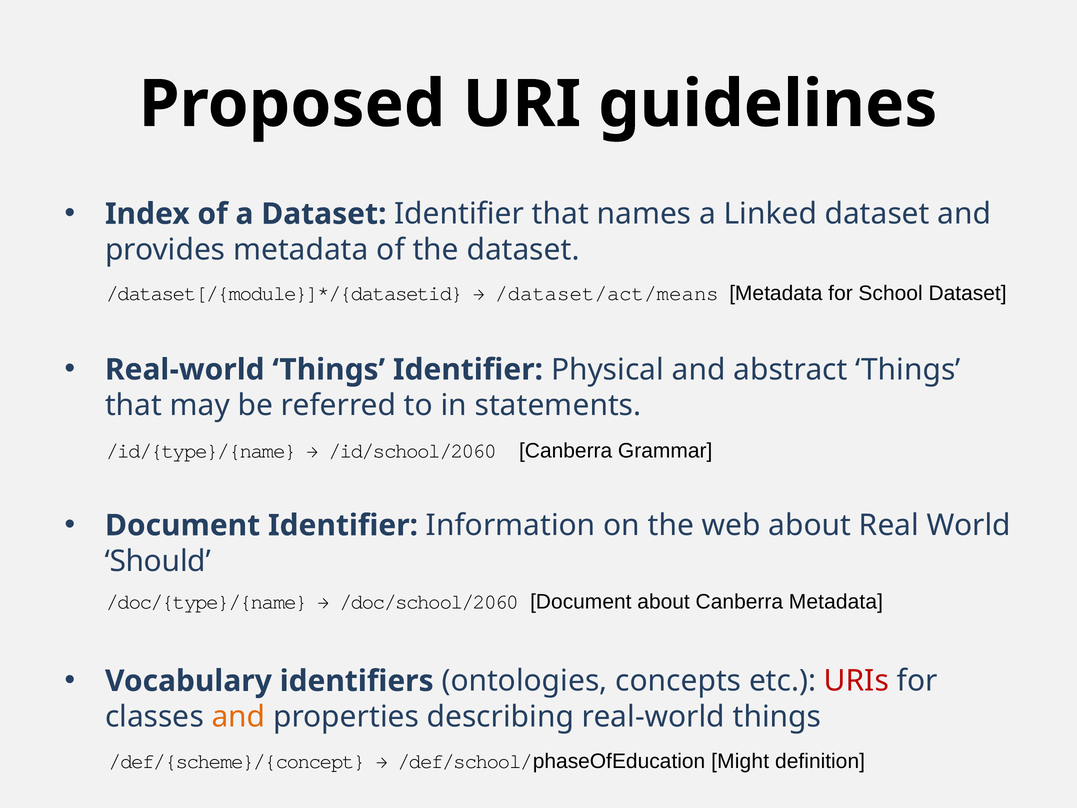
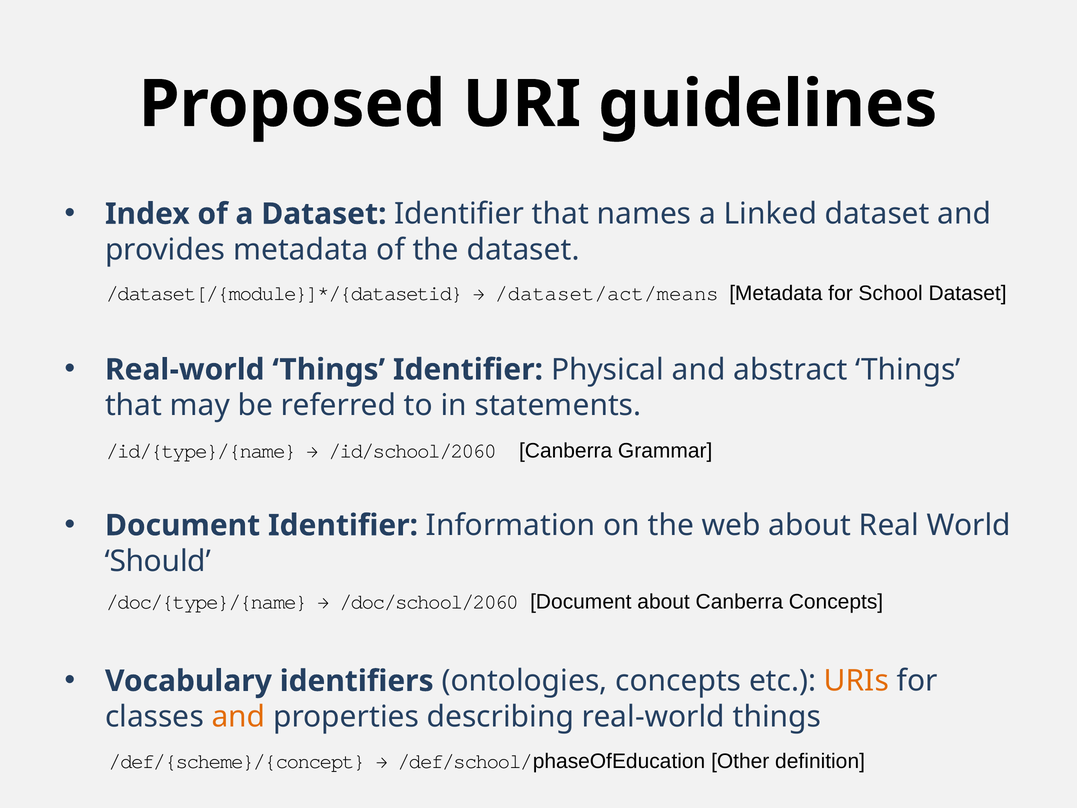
Canberra Metadata: Metadata -> Concepts
URIs colour: red -> orange
Might: Might -> Other
